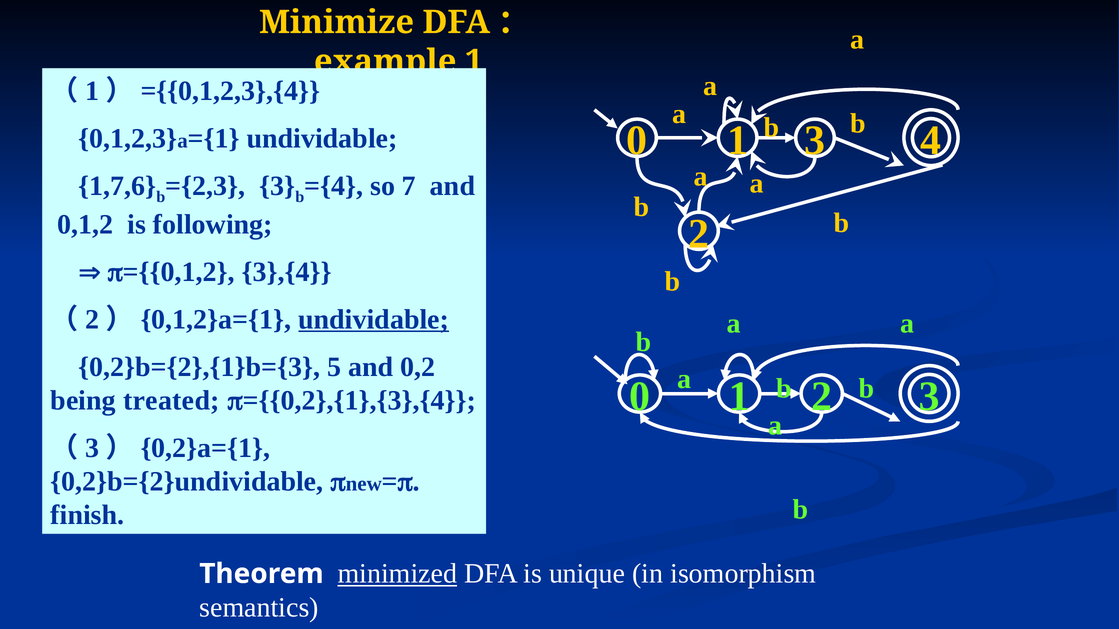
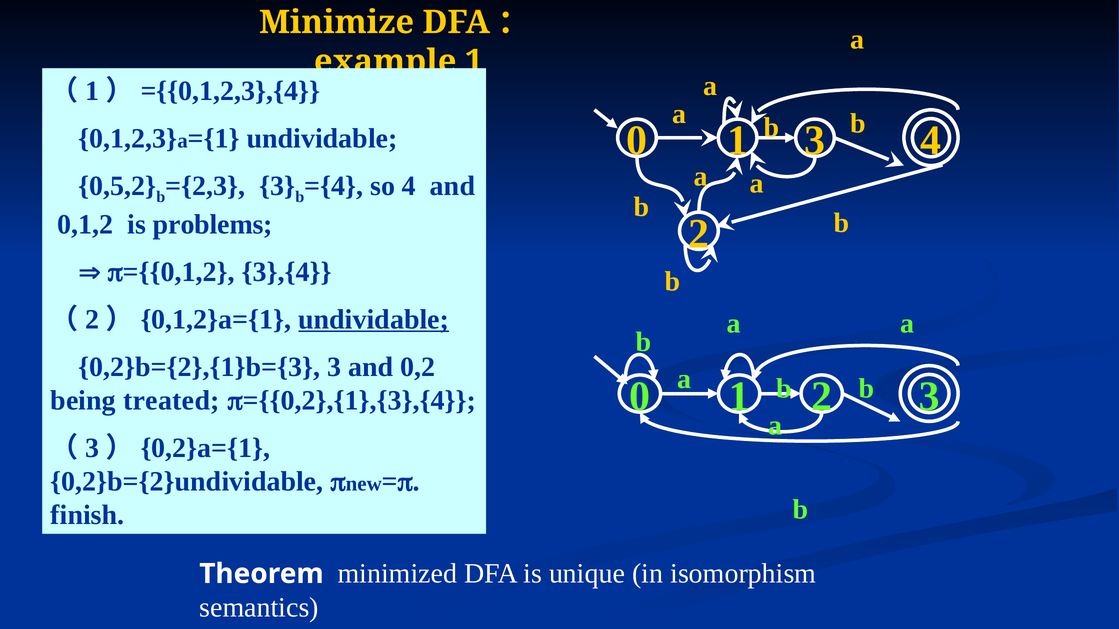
1,7,6: 1,7,6 -> 0,5,2
so 7: 7 -> 4
following: following -> problems
0,2}b={2},{1}b={3 5: 5 -> 3
minimized underline: present -> none
